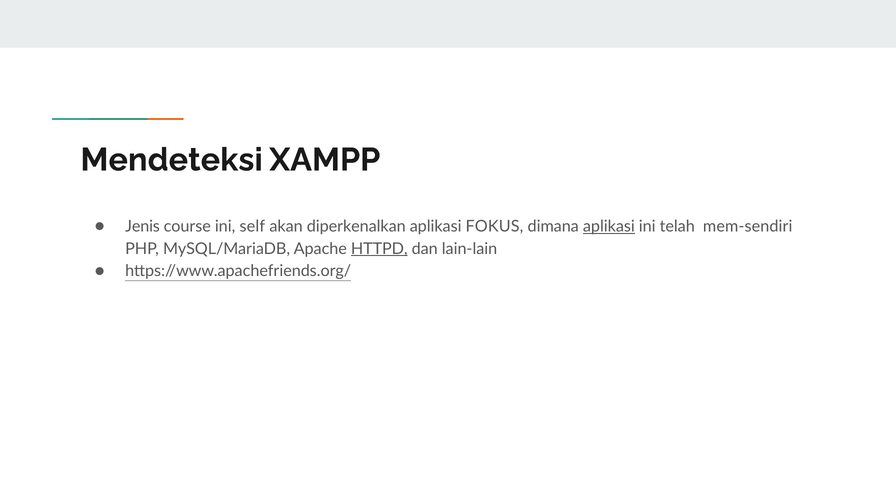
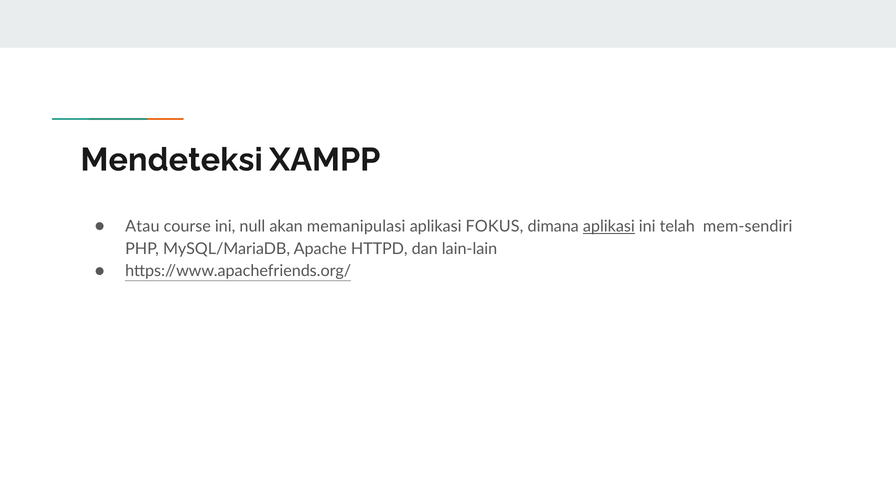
Jenis: Jenis -> Atau
self: self -> null
diperkenalkan: diperkenalkan -> memanipulasi
HTTPD underline: present -> none
